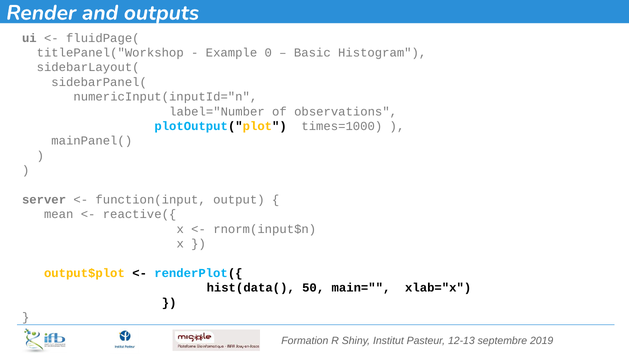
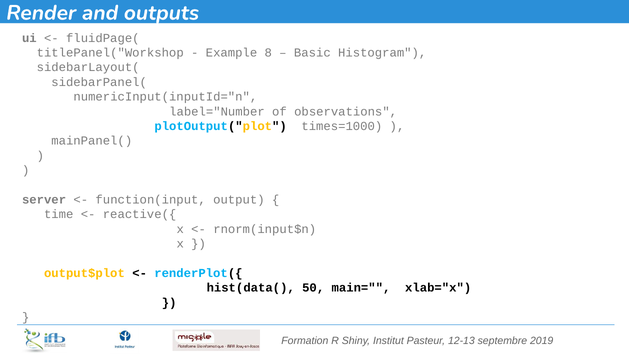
0: 0 -> 8
mean: mean -> time
